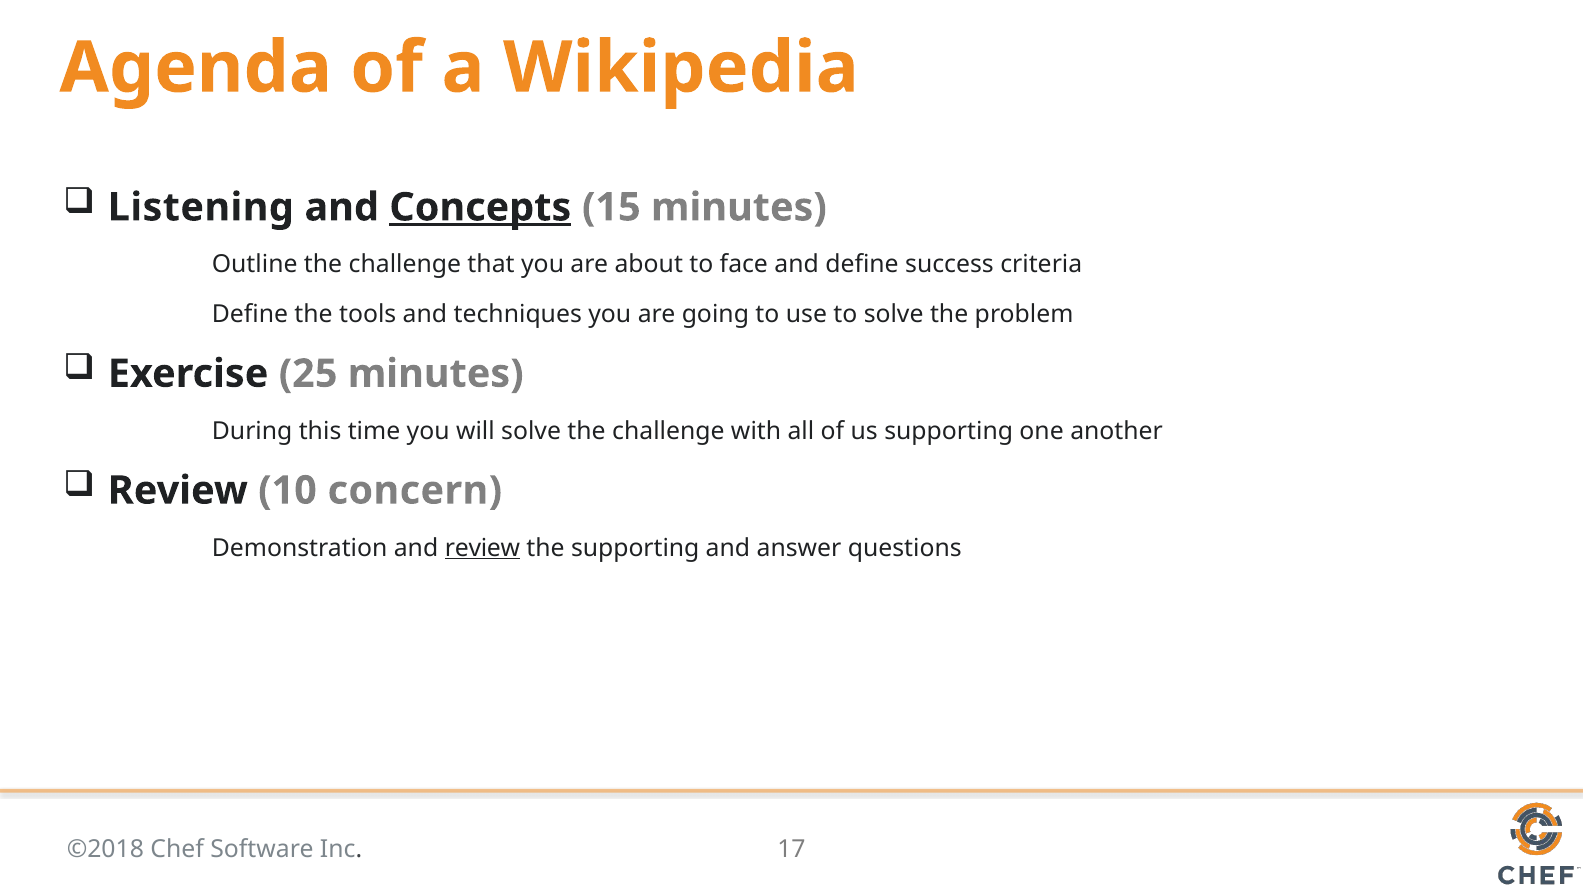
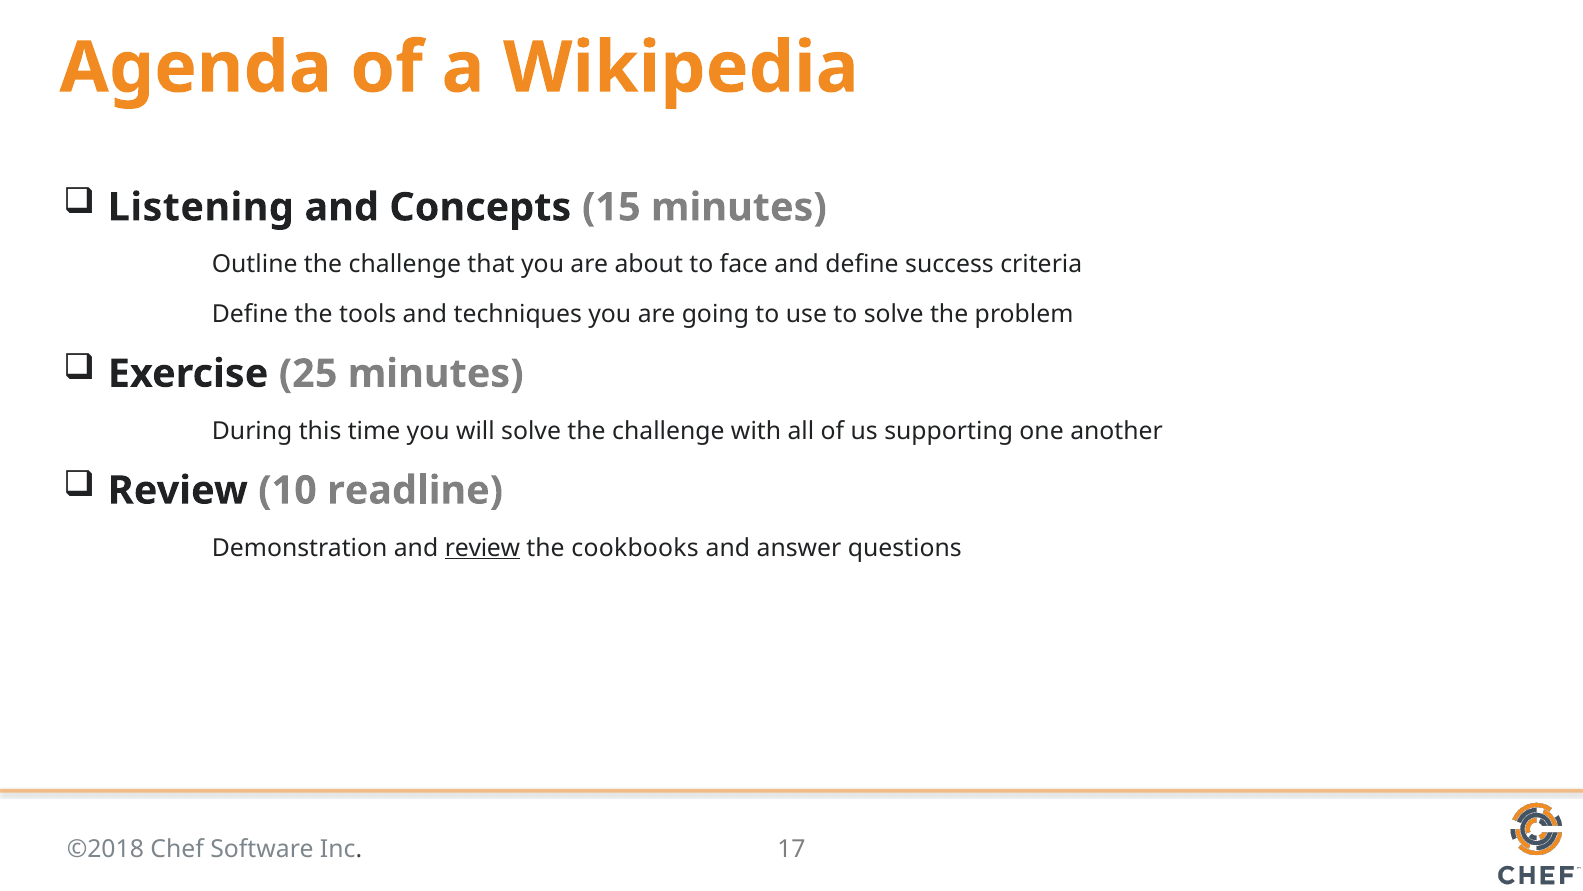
Concepts underline: present -> none
concern: concern -> readline
the supporting: supporting -> cookbooks
